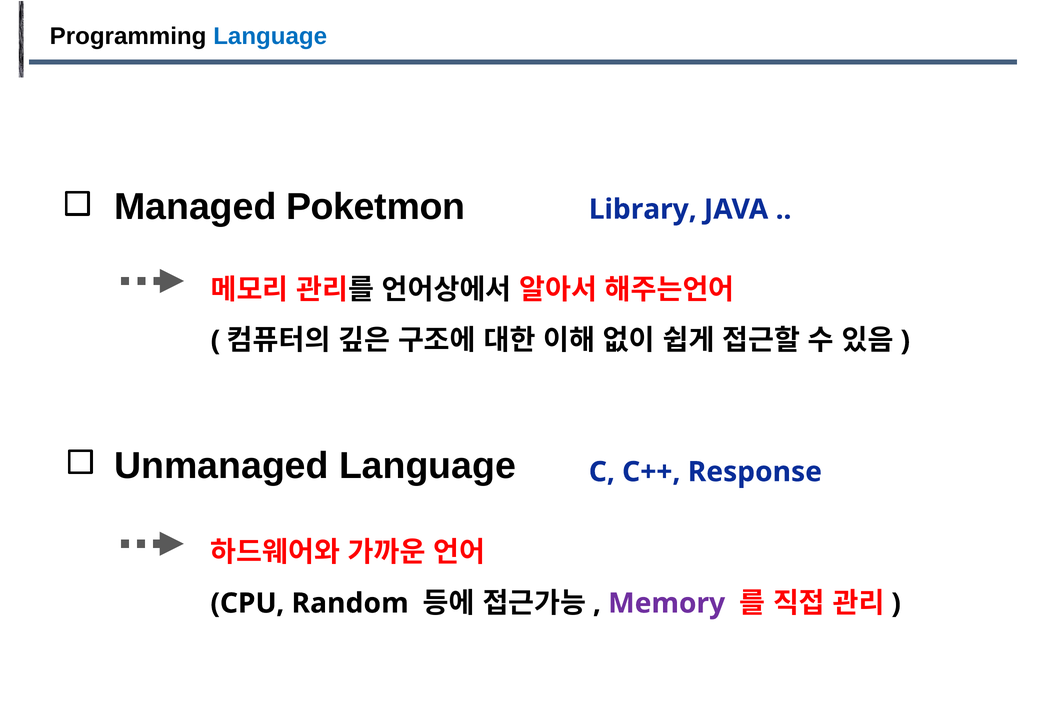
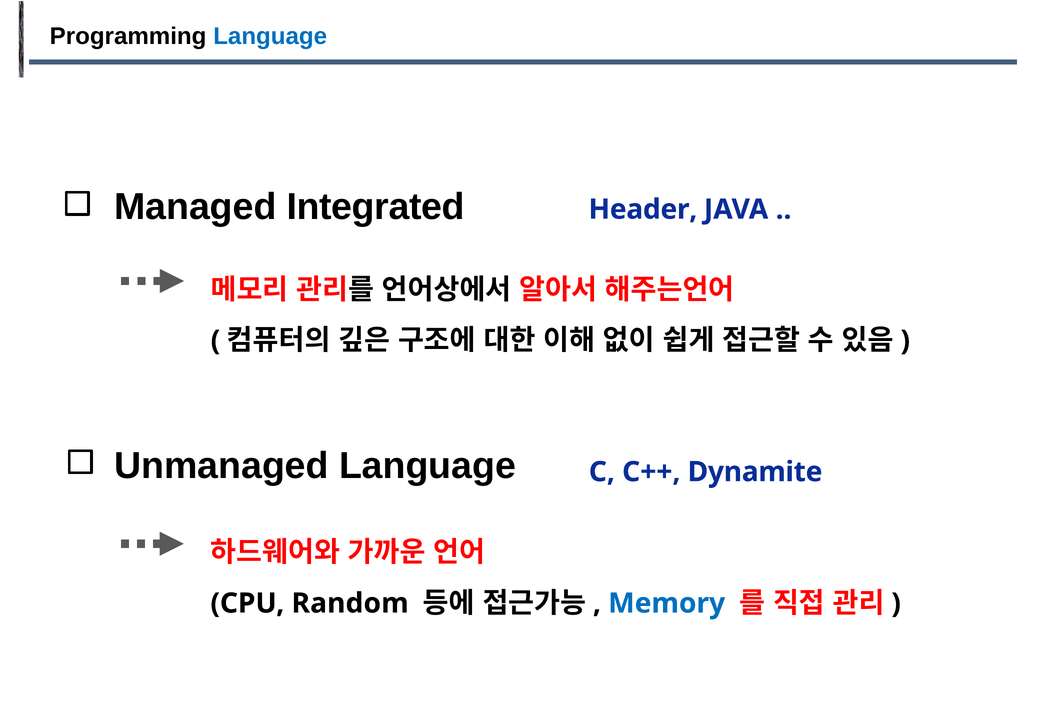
Poketmon: Poketmon -> Integrated
Library: Library -> Header
Response: Response -> Dynamite
Memory colour: purple -> blue
